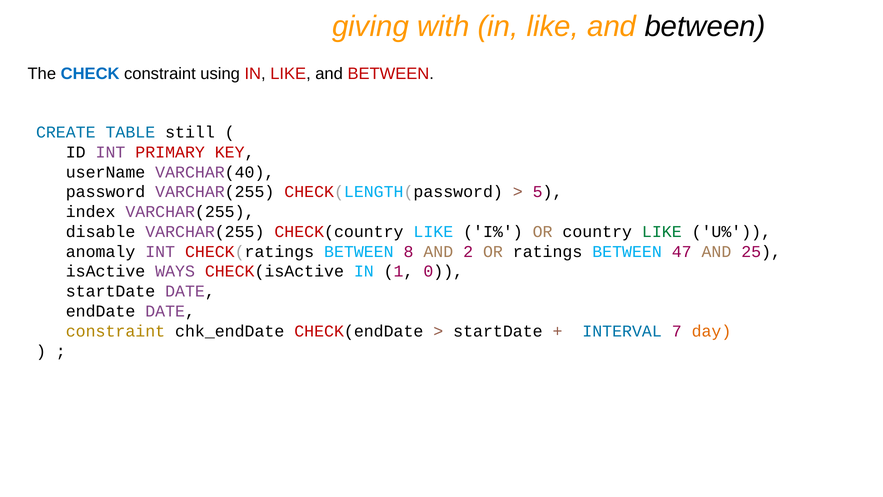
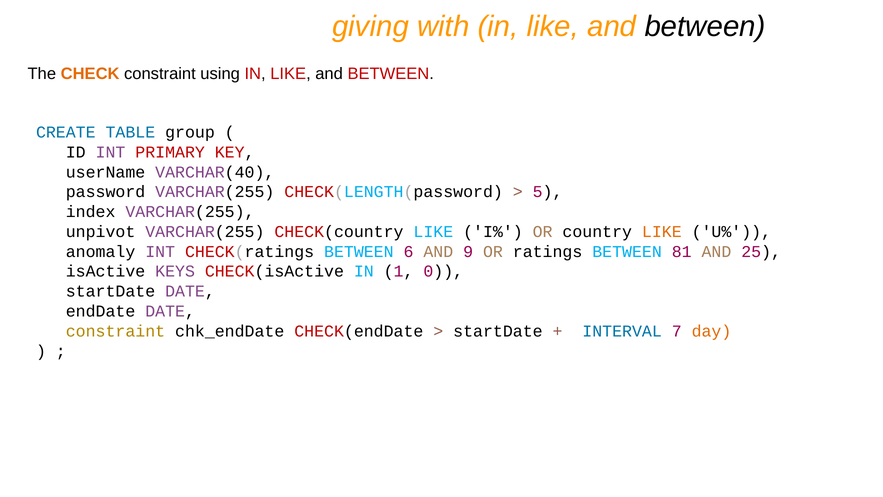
CHECK colour: blue -> orange
still: still -> group
disable: disable -> unpivot
LIKE at (662, 232) colour: green -> orange
8: 8 -> 6
2: 2 -> 9
47: 47 -> 81
WAYS: WAYS -> KEYS
